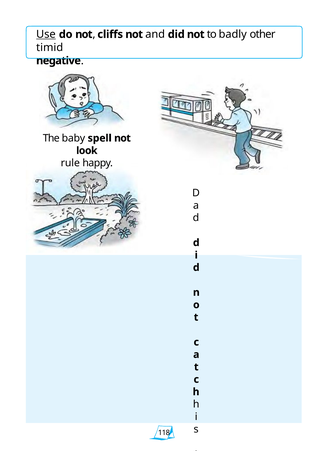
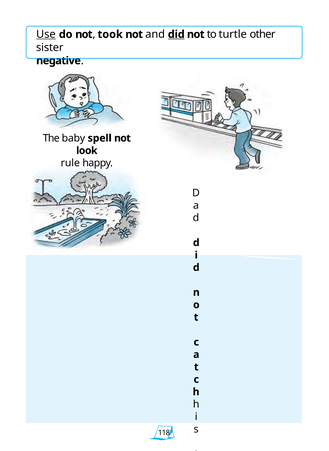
cliffs: cliffs -> took
did at (176, 34) underline: none -> present
badly: badly -> turtle
timid: timid -> sister
